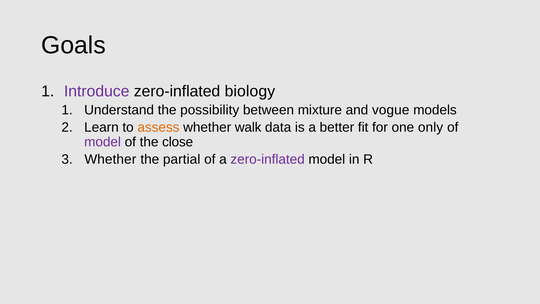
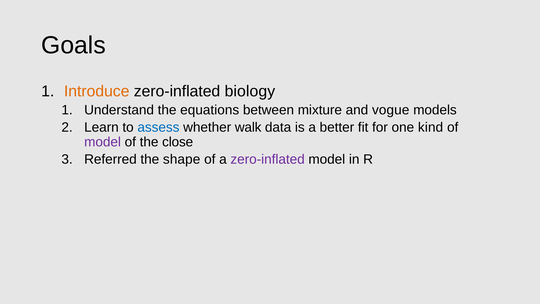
Introduce colour: purple -> orange
possibility: possibility -> equations
assess colour: orange -> blue
only: only -> kind
Whether at (110, 159): Whether -> Referred
partial: partial -> shape
